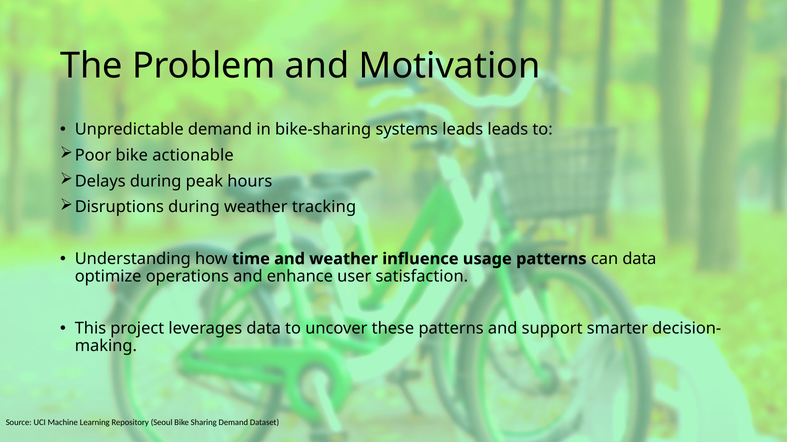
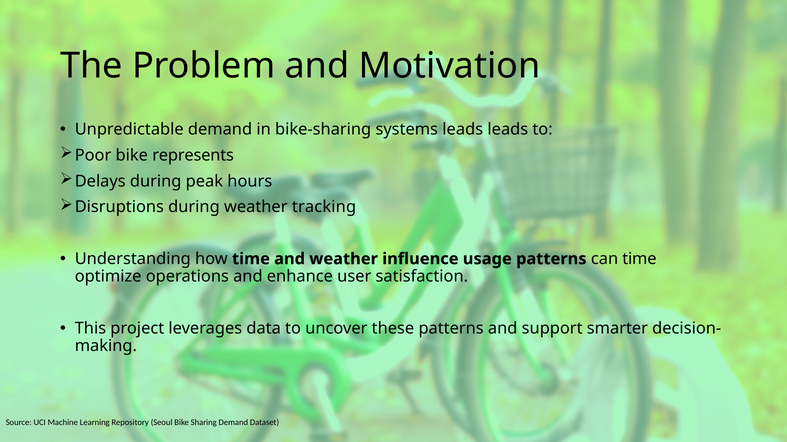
actionable: actionable -> represents
can data: data -> time
